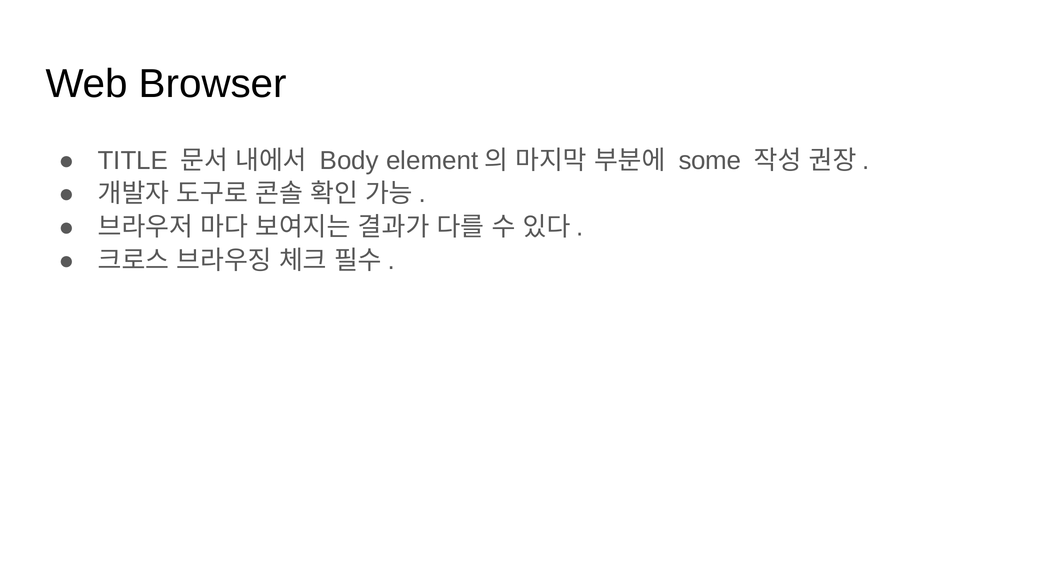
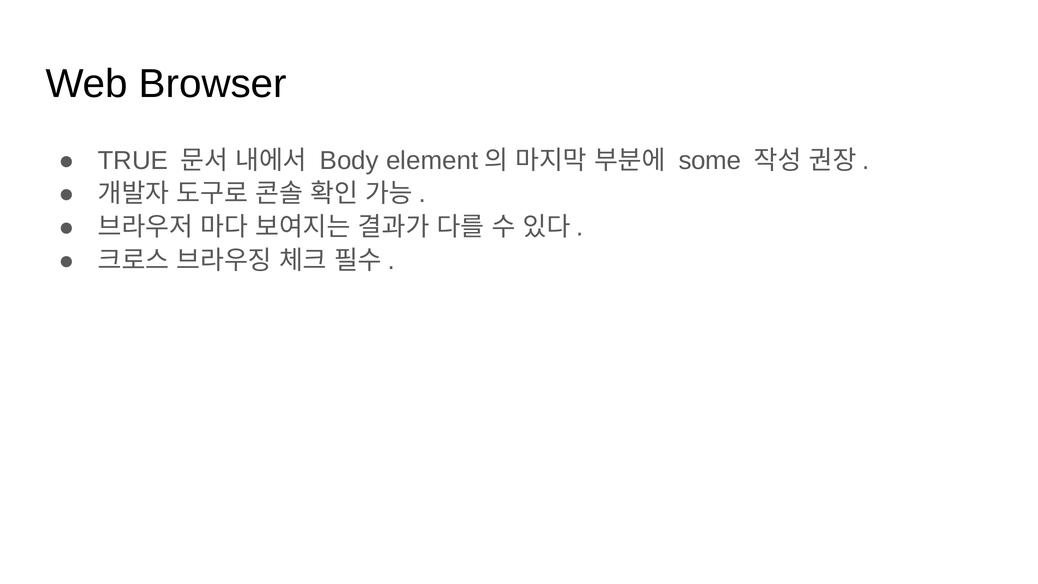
TITLE: TITLE -> TRUE
